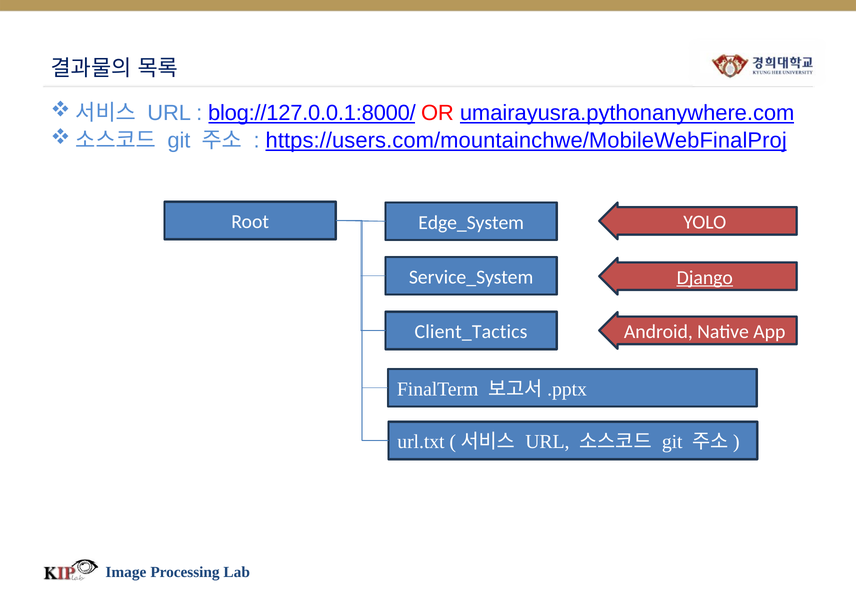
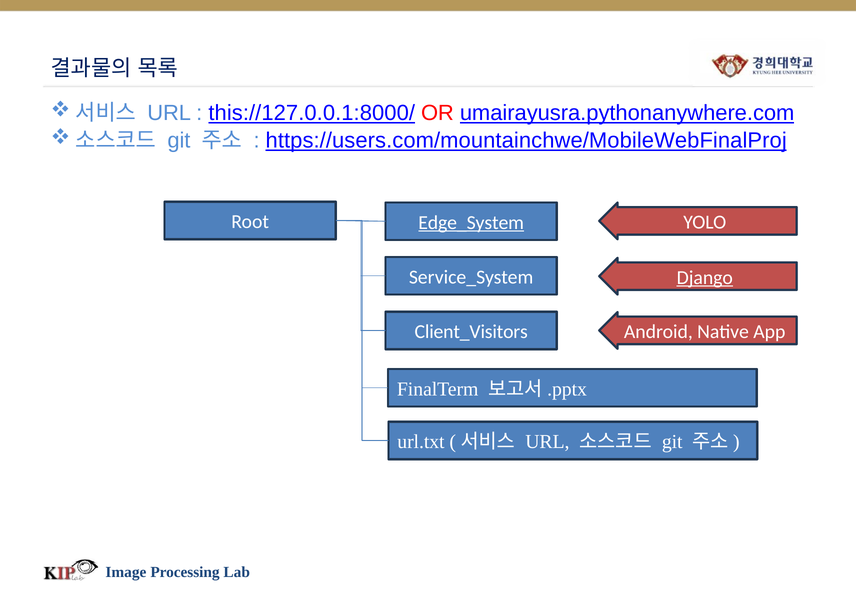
blog://127.0.0.1:8000/: blog://127.0.0.1:8000/ -> this://127.0.0.1:8000/
Edge_System underline: none -> present
Client_Tactics: Client_Tactics -> Client_Visitors
